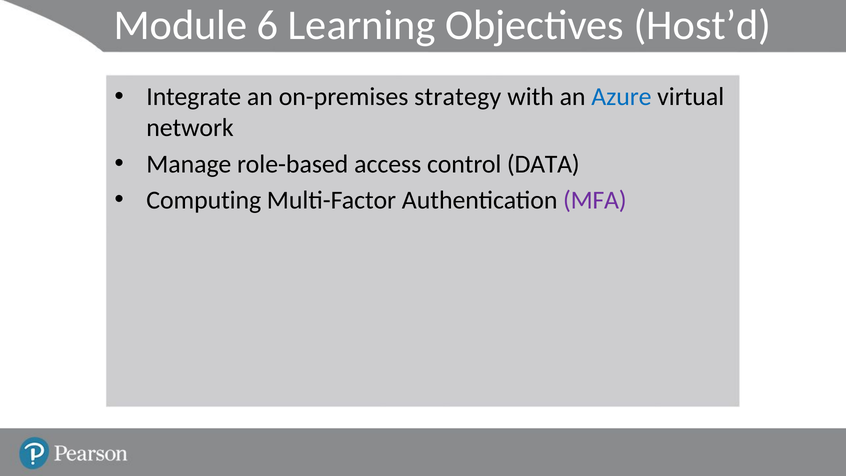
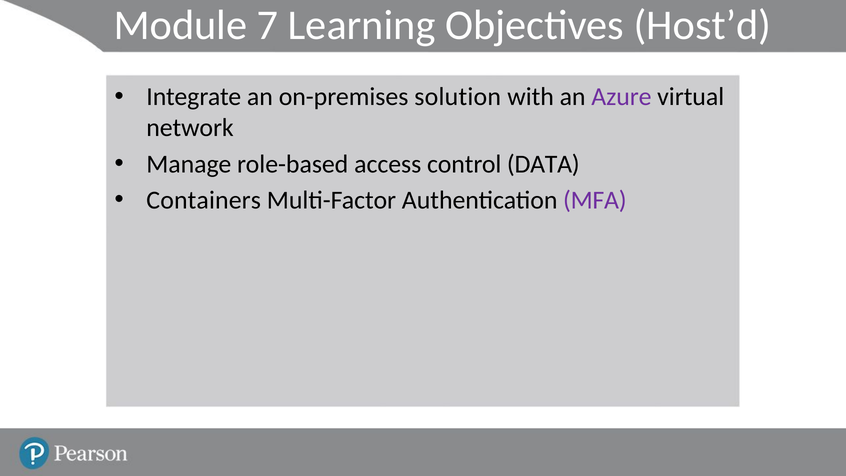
6: 6 -> 7
strategy: strategy -> solution
Azure colour: blue -> purple
Computing: Computing -> Containers
